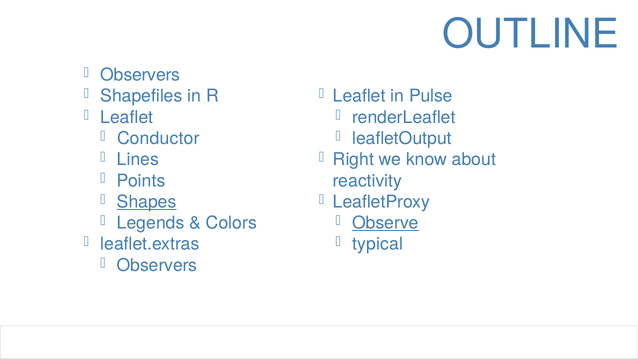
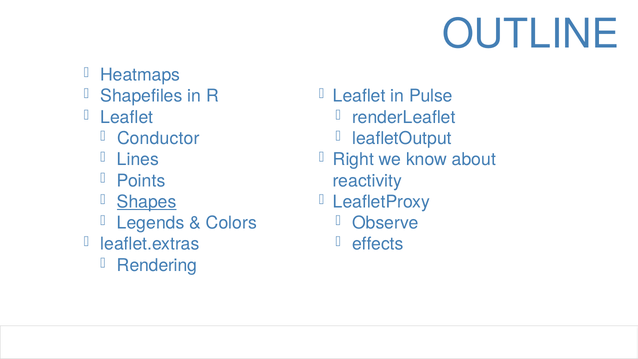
Observers at (140, 75): Observers -> Heatmaps
Observe underline: present -> none
typical: typical -> effects
Observers at (157, 265): Observers -> Rendering
